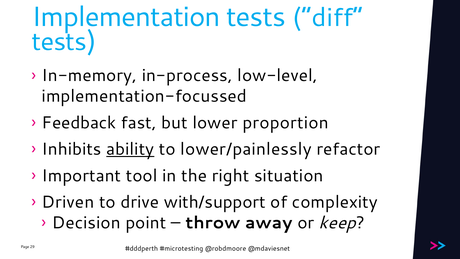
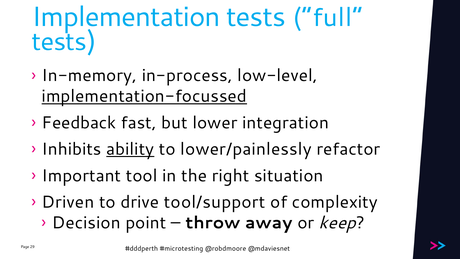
diff: diff -> full
implementation-focussed underline: none -> present
proportion: proportion -> integration
with/support: with/support -> tool/support
